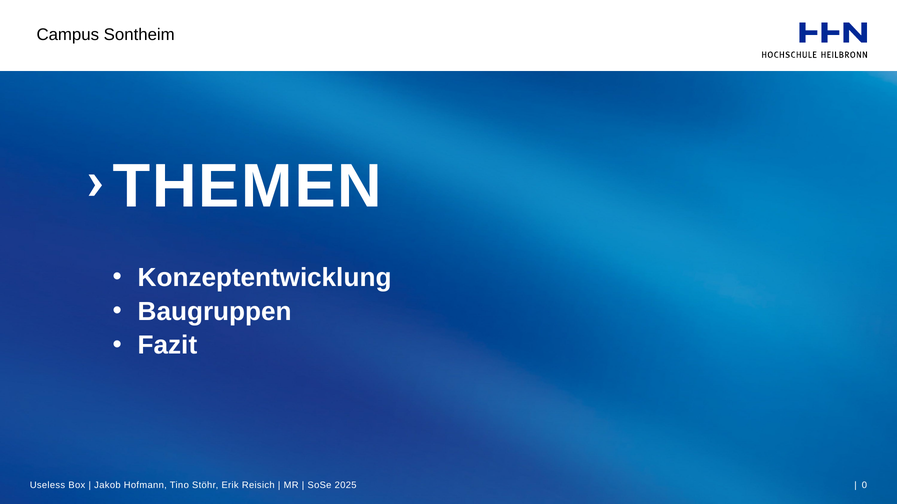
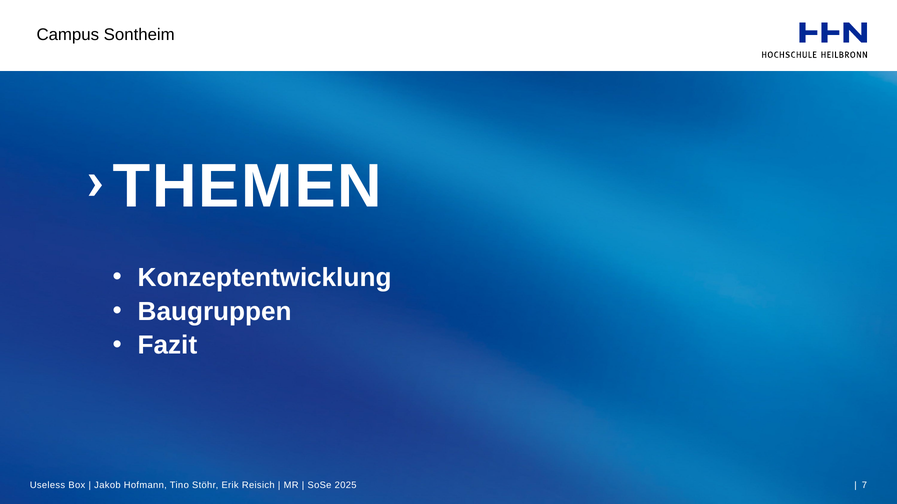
0: 0 -> 7
